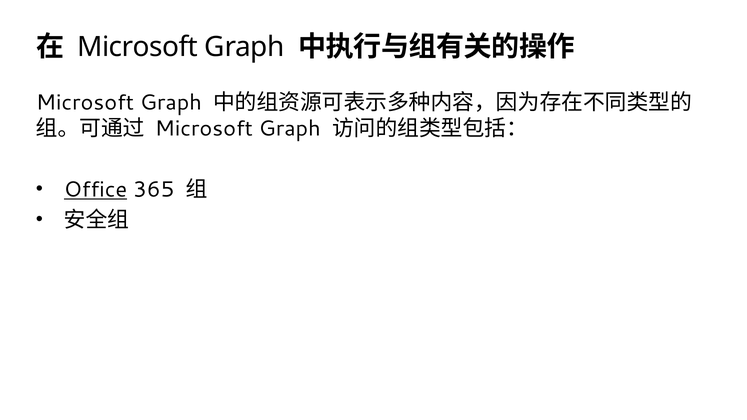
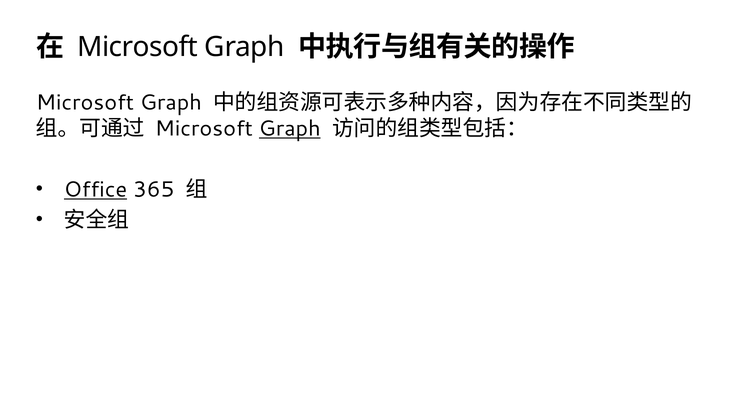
Graph at (290, 129) underline: none -> present
